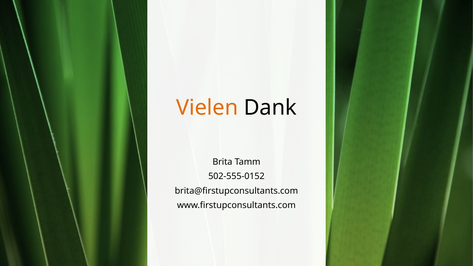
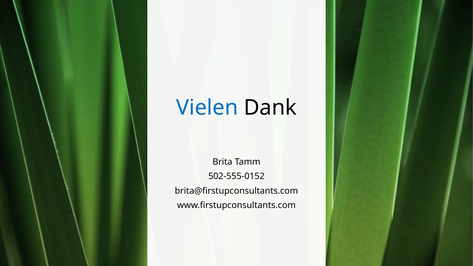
Vielen colour: orange -> blue
